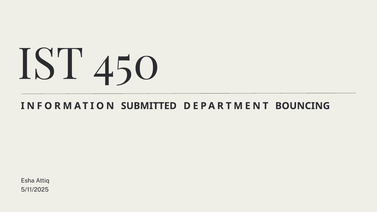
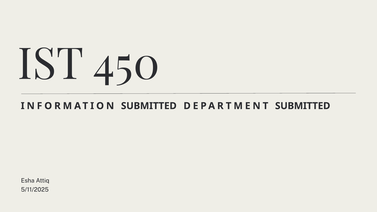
DEPARTMENT BOUNCING: BOUNCING -> SUBMITTED
